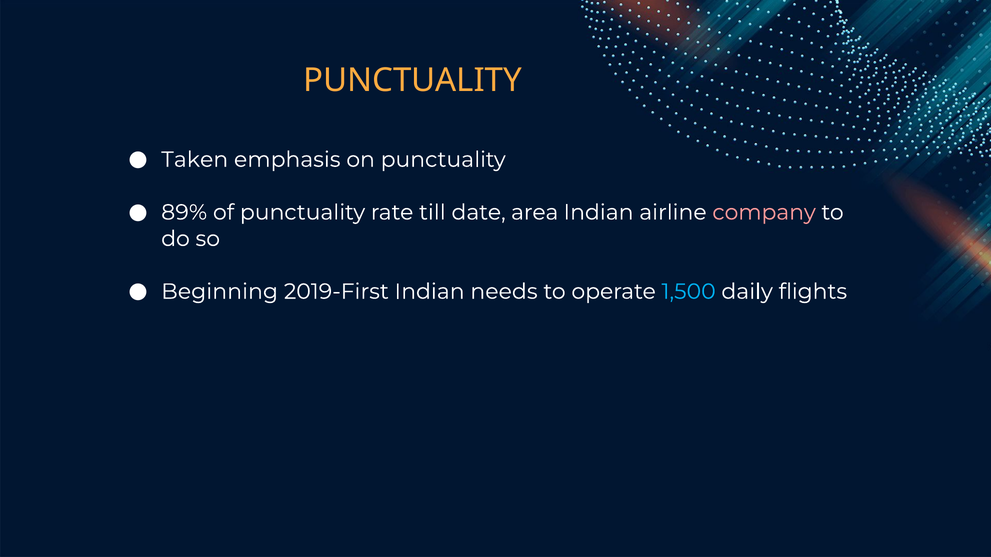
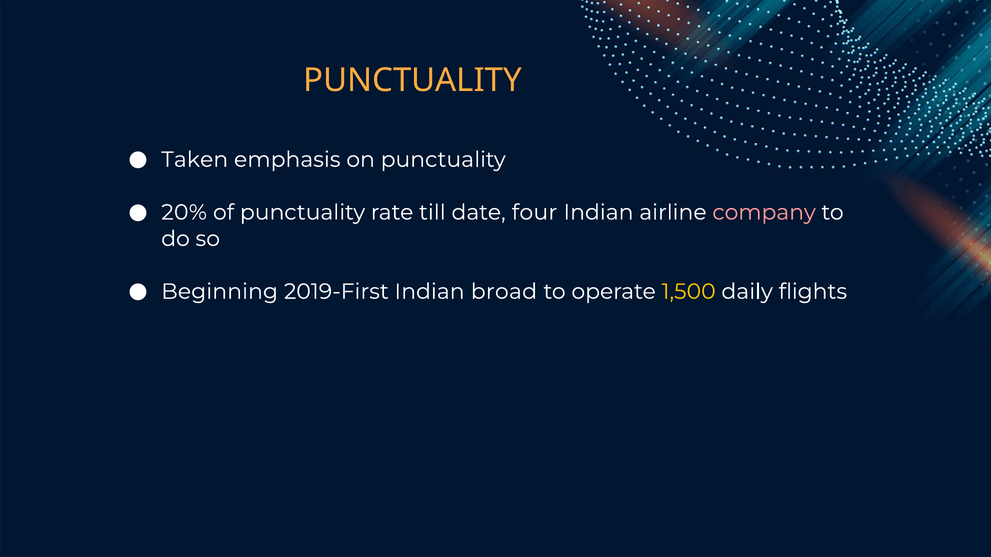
89%: 89% -> 20%
area: area -> four
needs: needs -> broad
1,500 colour: light blue -> yellow
